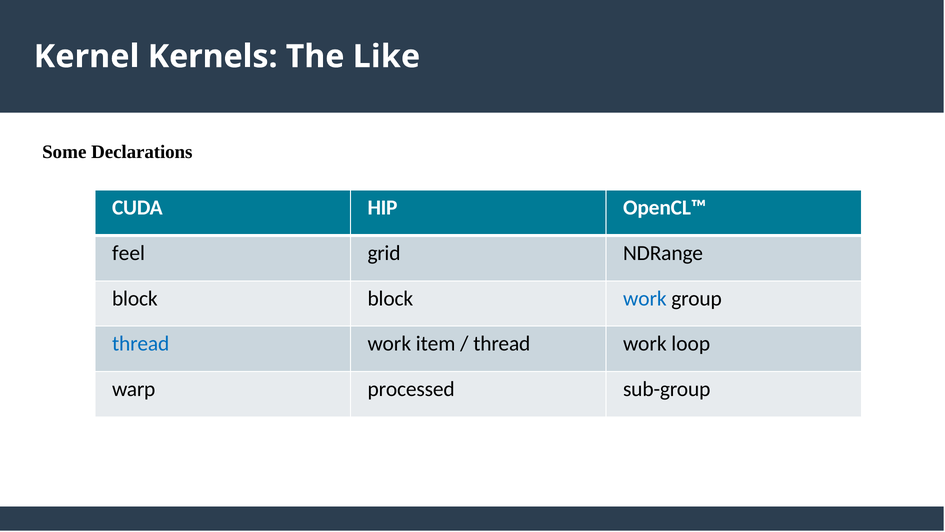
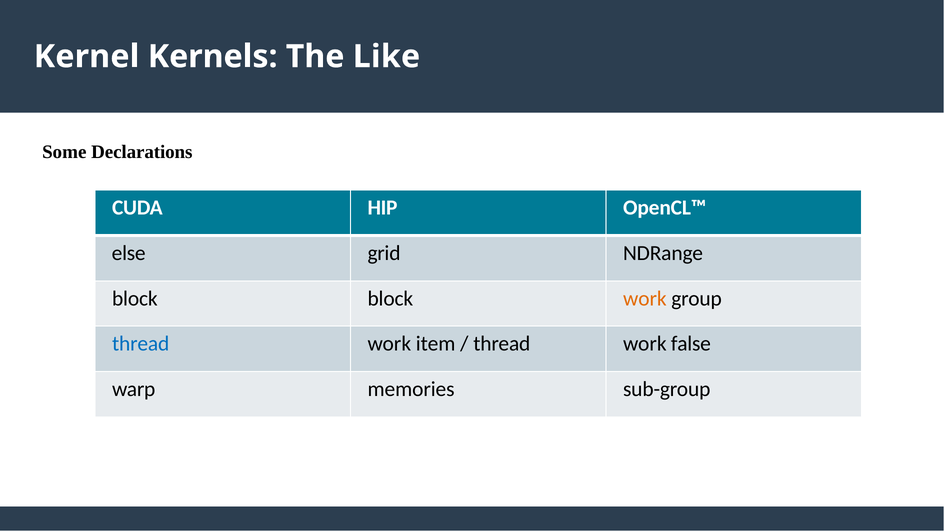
feel: feel -> else
work at (645, 298) colour: blue -> orange
loop: loop -> false
processed: processed -> memories
